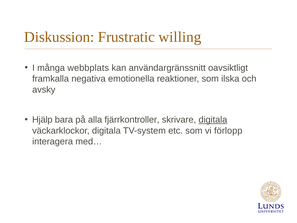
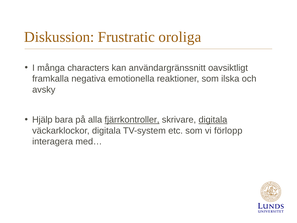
willing: willing -> oroliga
webbplats: webbplats -> characters
fjärrkontroller underline: none -> present
